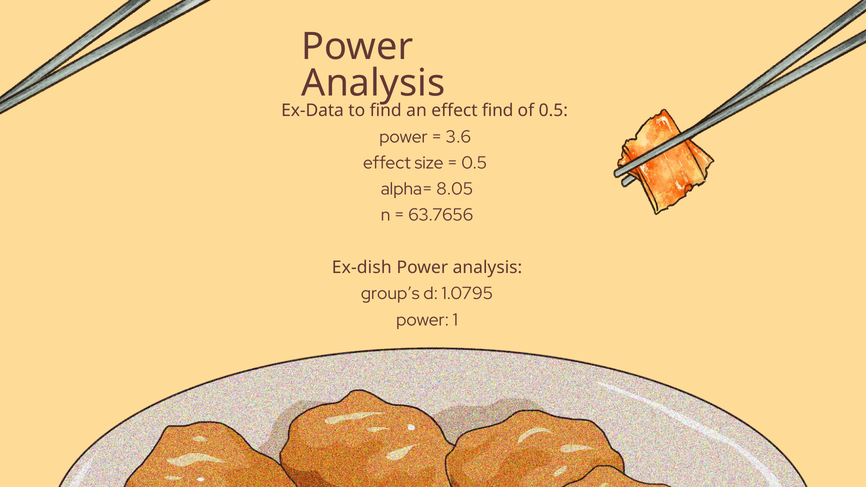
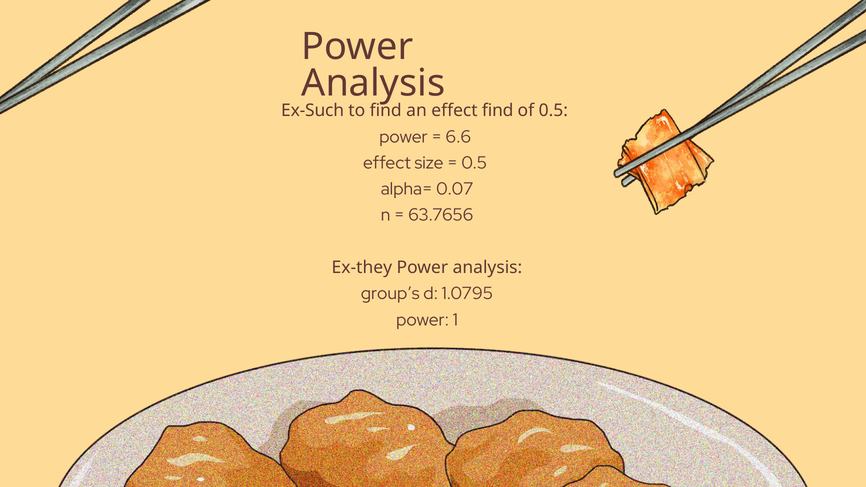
Ex-Data: Ex-Data -> Ex-Such
3.6: 3.6 -> 6.6
8.05: 8.05 -> 0.07
Ex-dish: Ex-dish -> Ex-they
